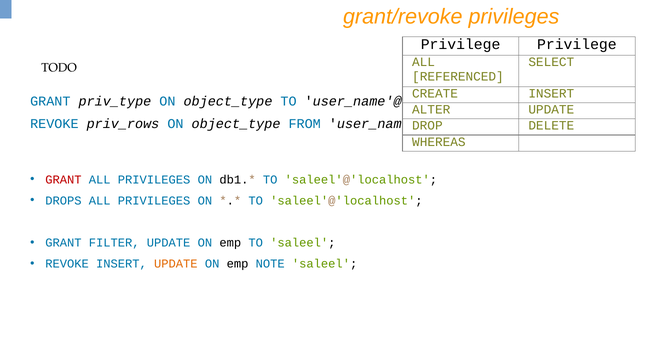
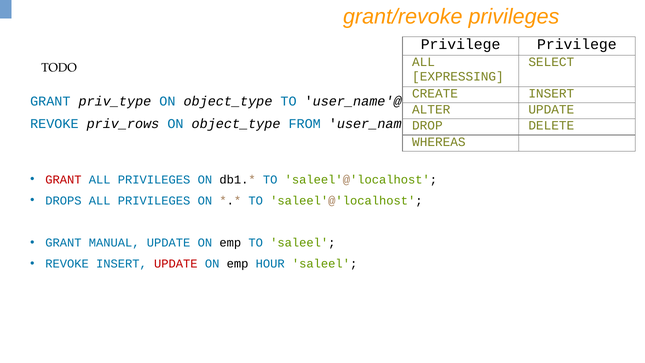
REFERENCED: REFERENCED -> EXPRESSING
FILTER: FILTER -> MANUAL
UPDATE at (176, 264) colour: orange -> red
NOTE: NOTE -> HOUR
